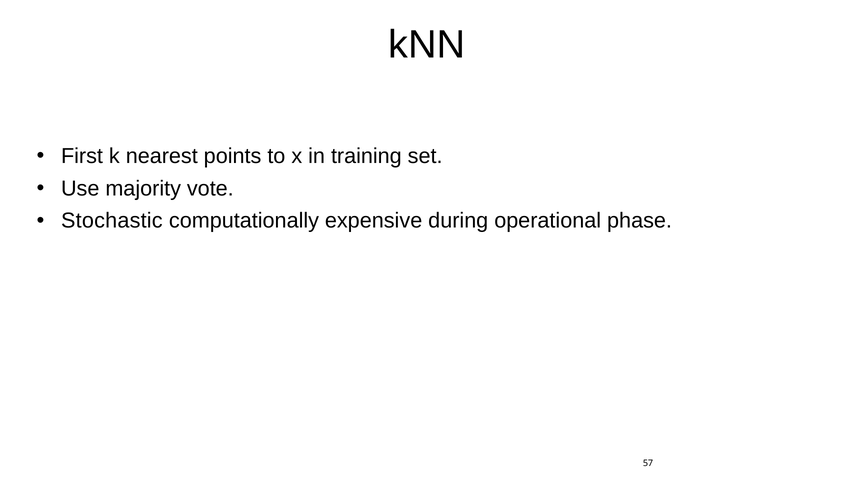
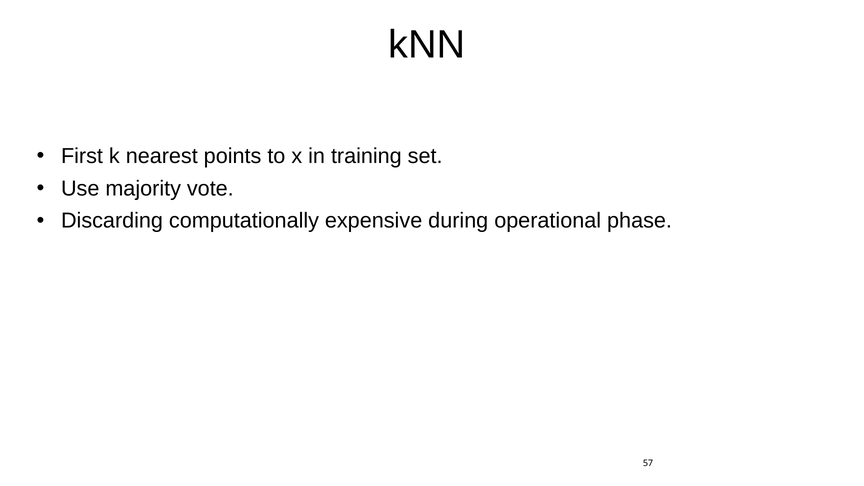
Stochastic: Stochastic -> Discarding
